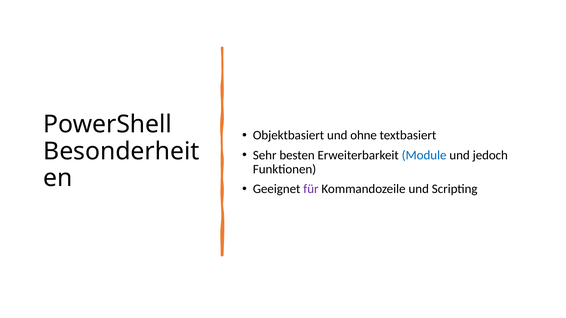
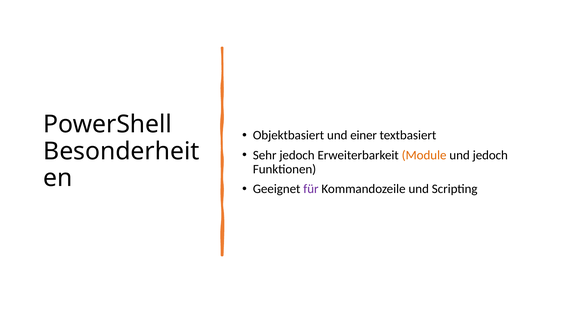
ohne: ohne -> einer
Sehr besten: besten -> jedoch
Module colour: blue -> orange
